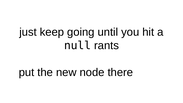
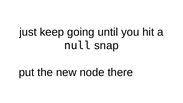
rants: rants -> snap
